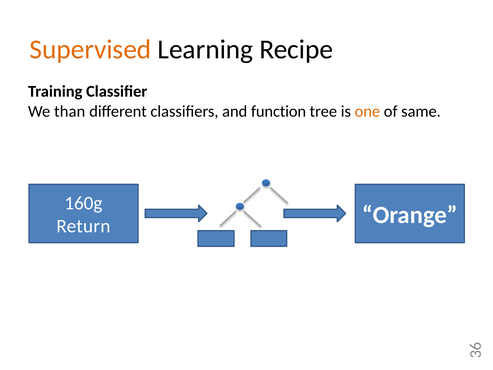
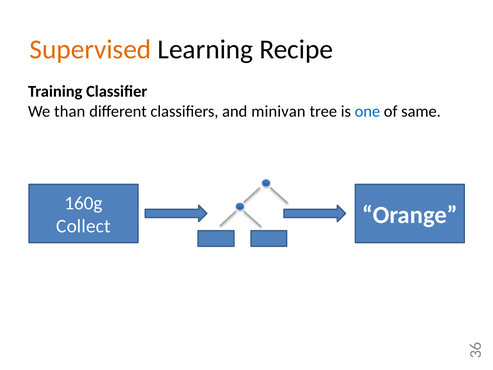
function: function -> minivan
one colour: orange -> blue
Return: Return -> Collect
